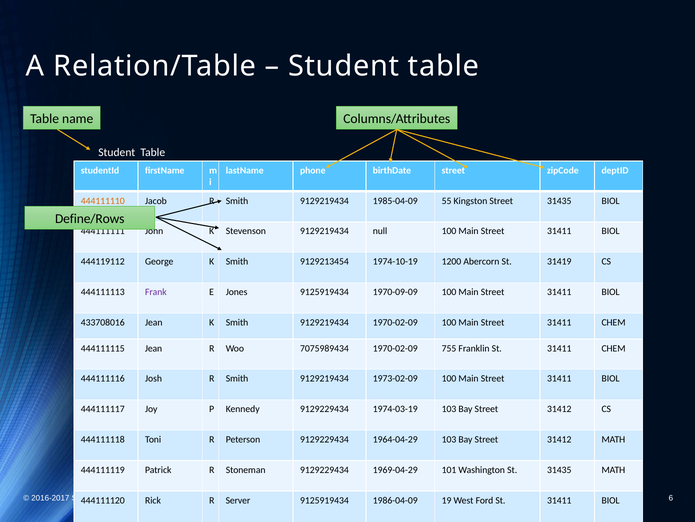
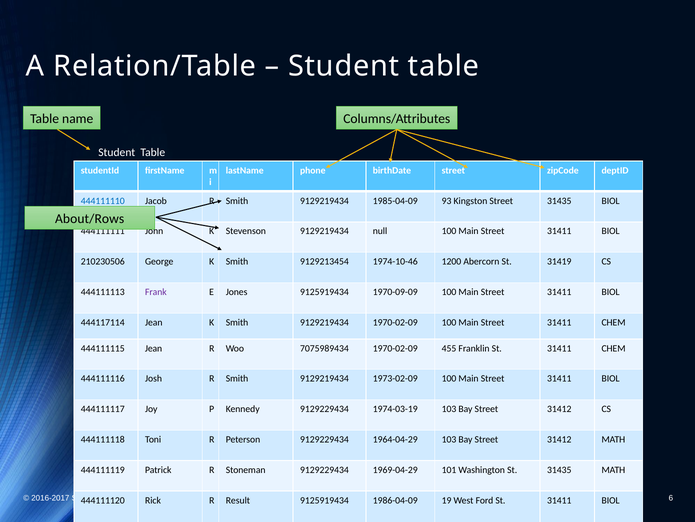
444111110 colour: orange -> blue
55: 55 -> 93
Define/Rows: Define/Rows -> About/Rows
444119112: 444119112 -> 210230506
1974-10-19: 1974-10-19 -> 1974-10-46
433708016: 433708016 -> 444117114
755: 755 -> 455
Server: Server -> Result
